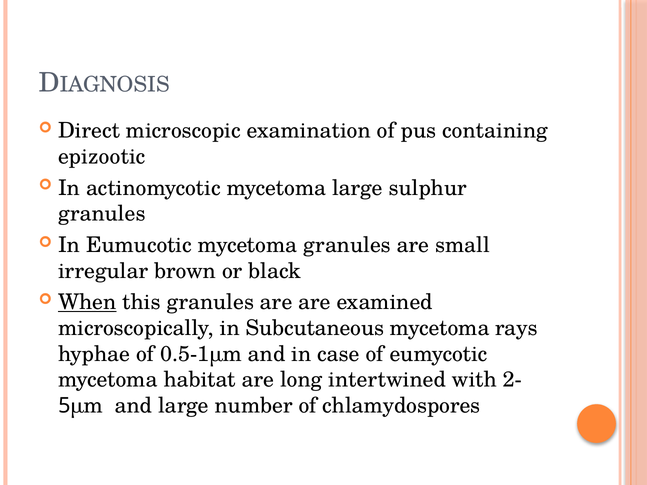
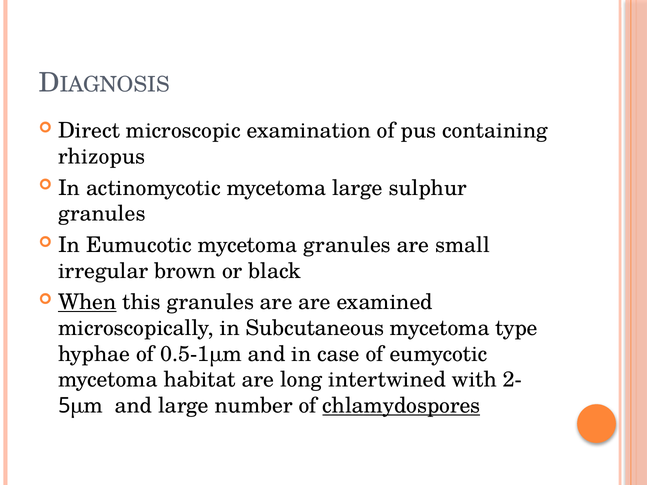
epizootic: epizootic -> rhizopus
rays: rays -> type
chlamydospores underline: none -> present
